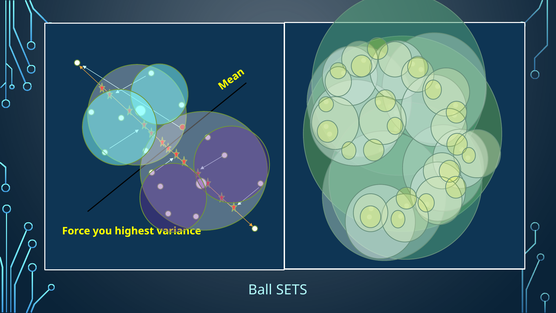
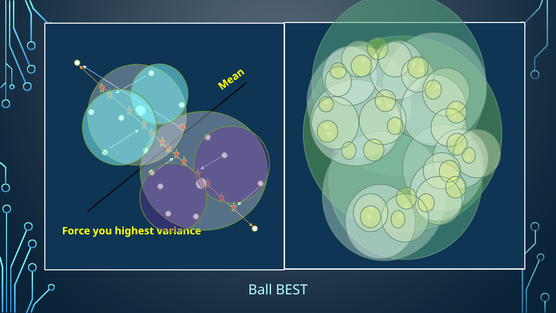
SETS: SETS -> BEST
